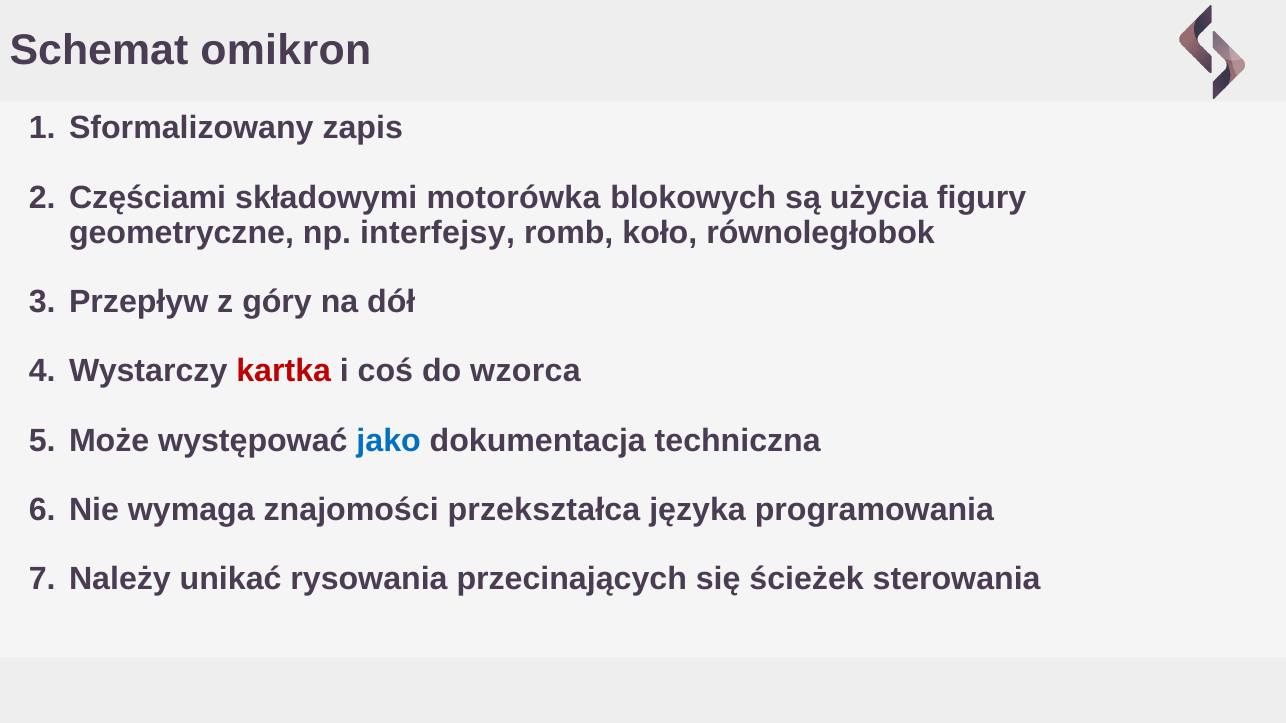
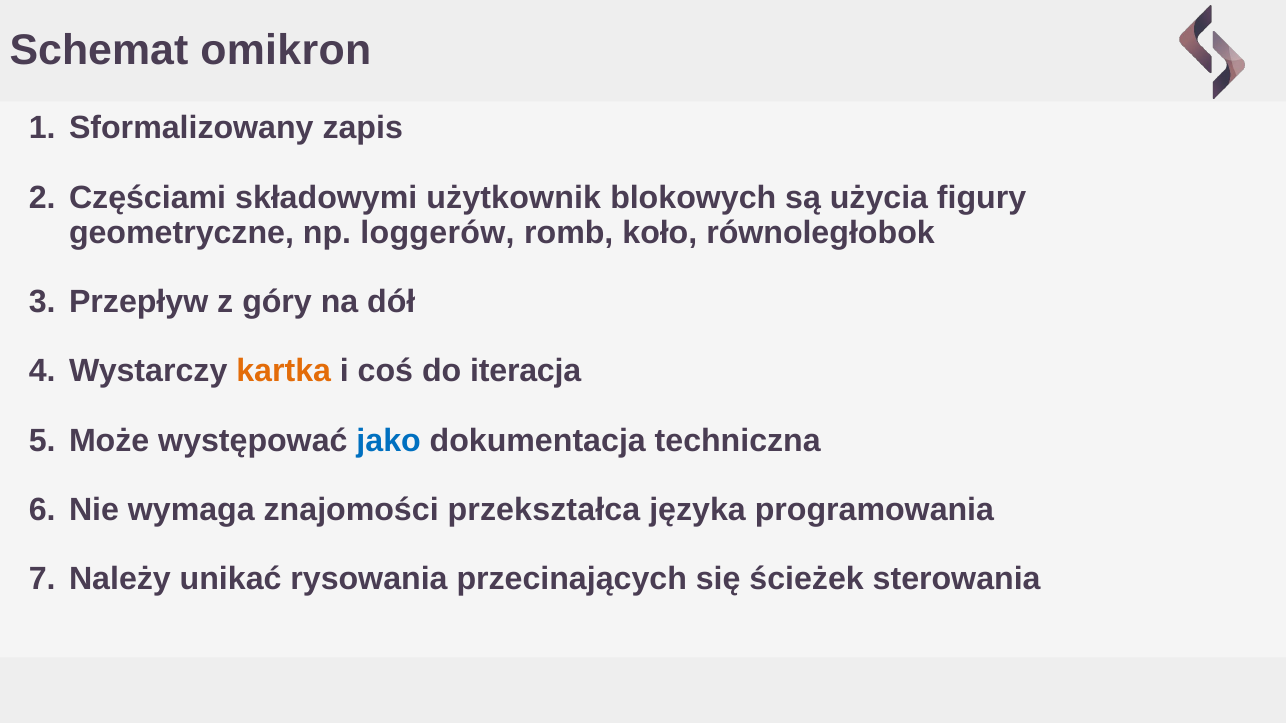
motorówka: motorówka -> użytkownik
interfejsy: interfejsy -> loggerów
kartka colour: red -> orange
wzorca: wzorca -> iteracja
